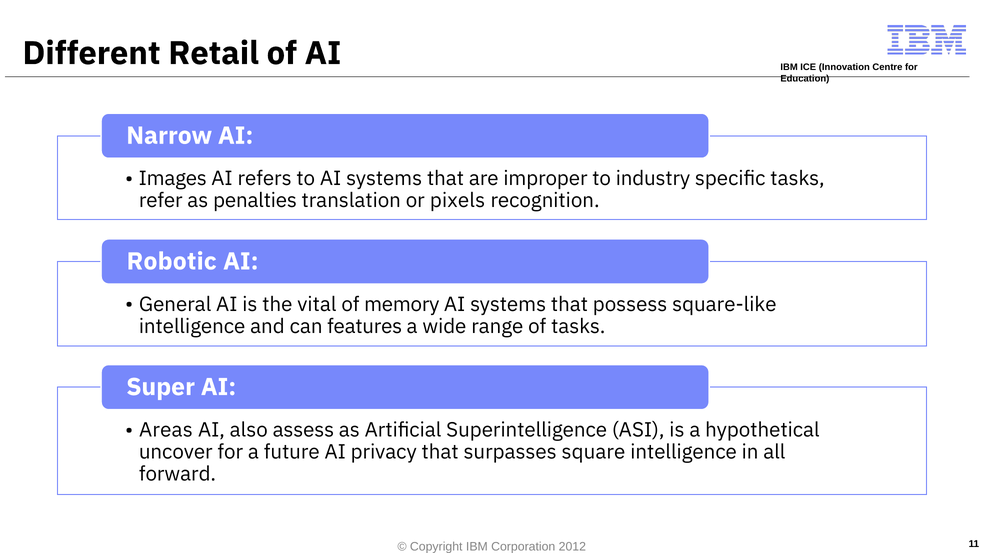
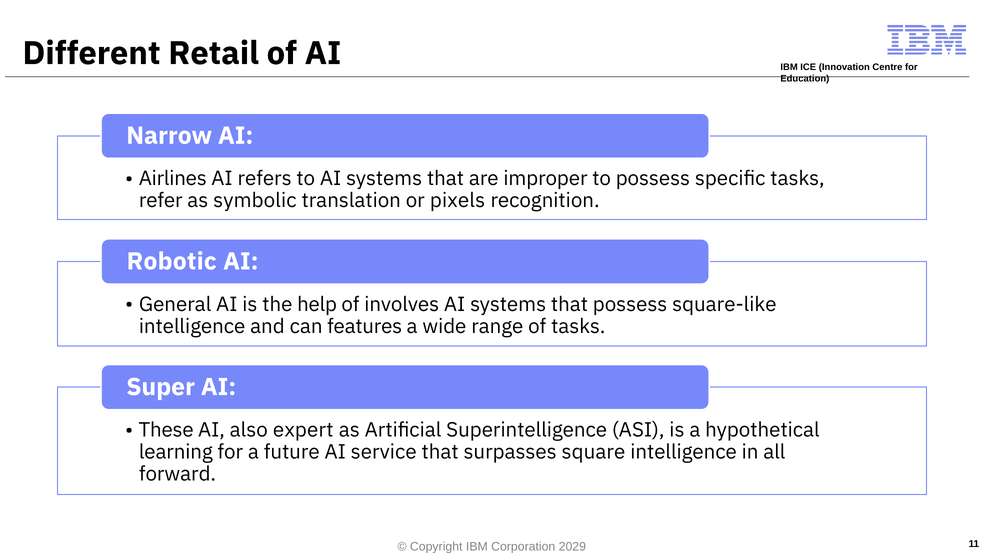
Images: Images -> Airlines
to industry: industry -> possess
penalties: penalties -> symbolic
vital: vital -> help
memory: memory -> involves
Areas: Areas -> These
assess: assess -> expert
uncover: uncover -> learning
privacy: privacy -> service
2012: 2012 -> 2029
